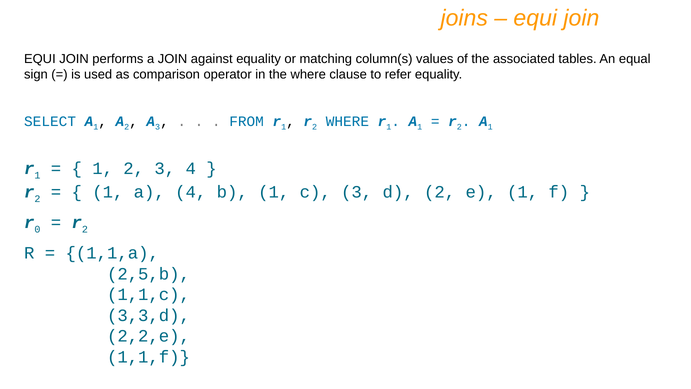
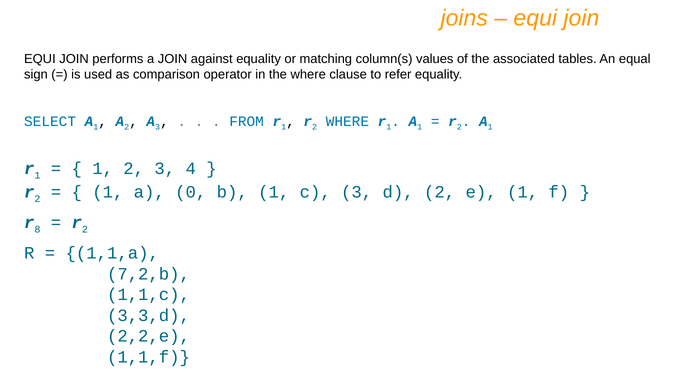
a 4: 4 -> 0
0: 0 -> 8
2,5,b: 2,5,b -> 7,2,b
